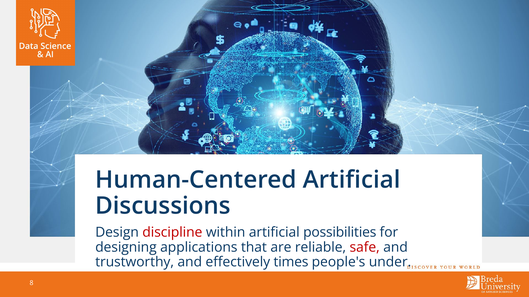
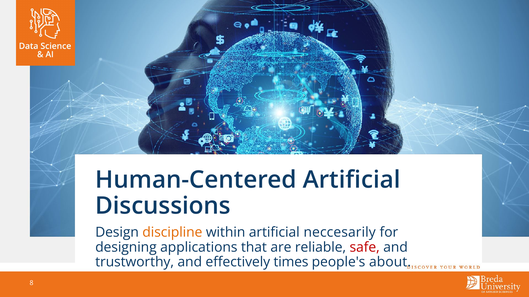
discipline colour: red -> orange
possibilities: possibilities -> neccesarily
under: under -> about
